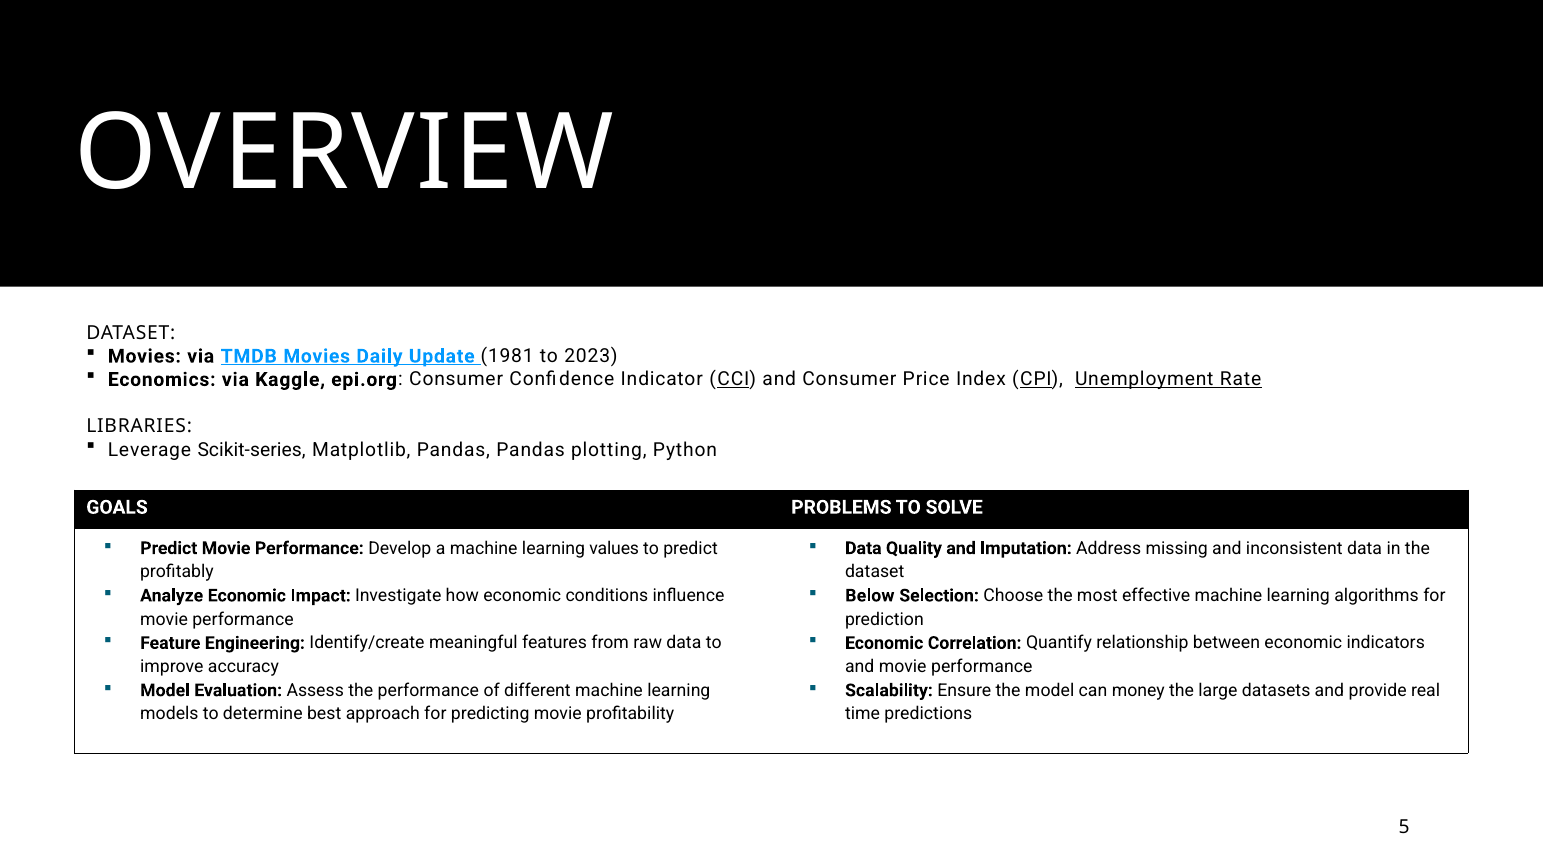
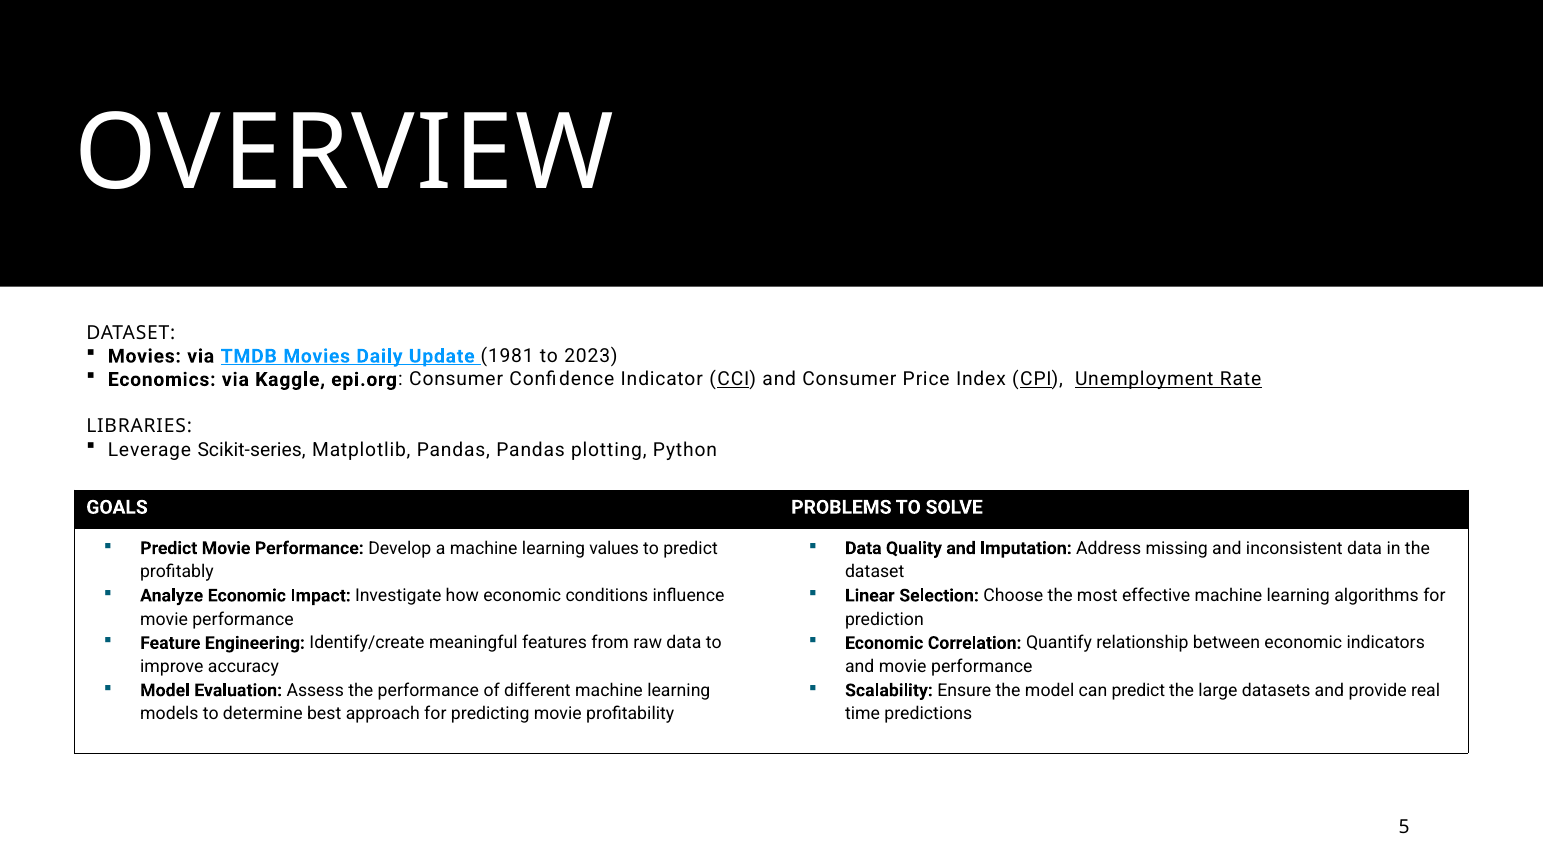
Below: Below -> Linear
can money: money -> predict
